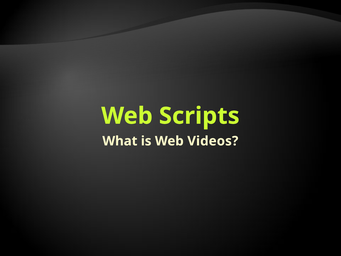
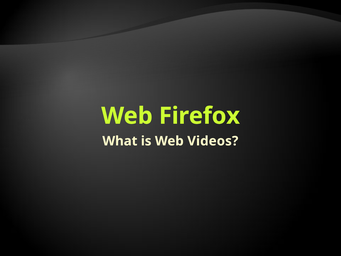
Scripts: Scripts -> Firefox
